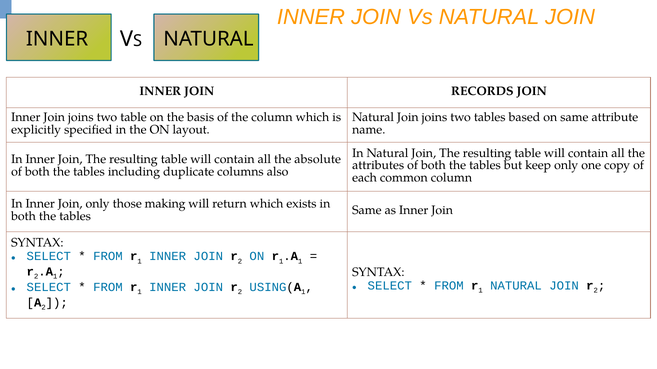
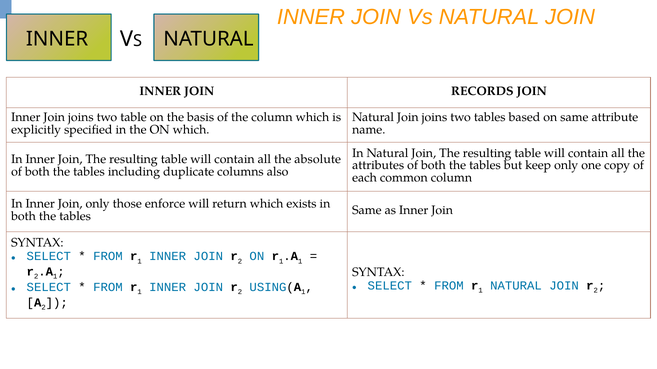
ON layout: layout -> which
making: making -> enforce
